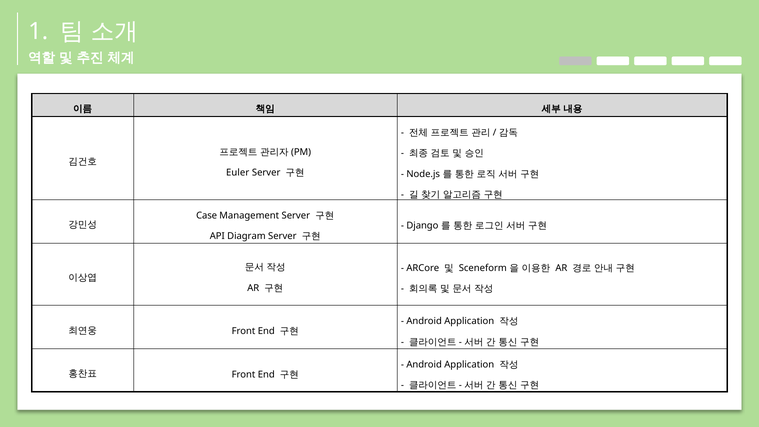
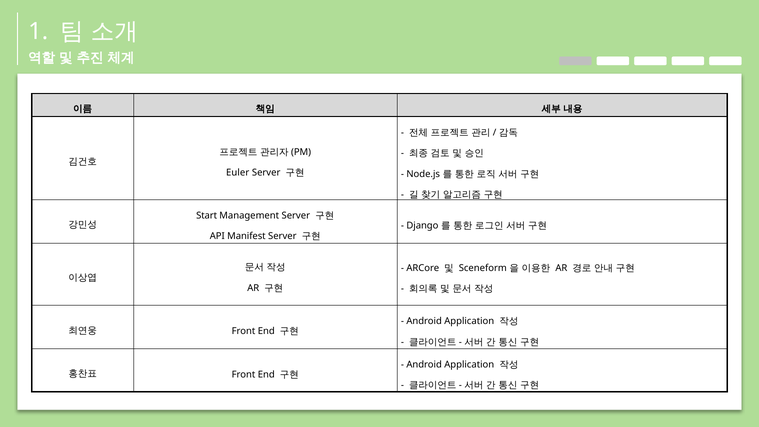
Case: Case -> Start
Diagram: Diagram -> Manifest
